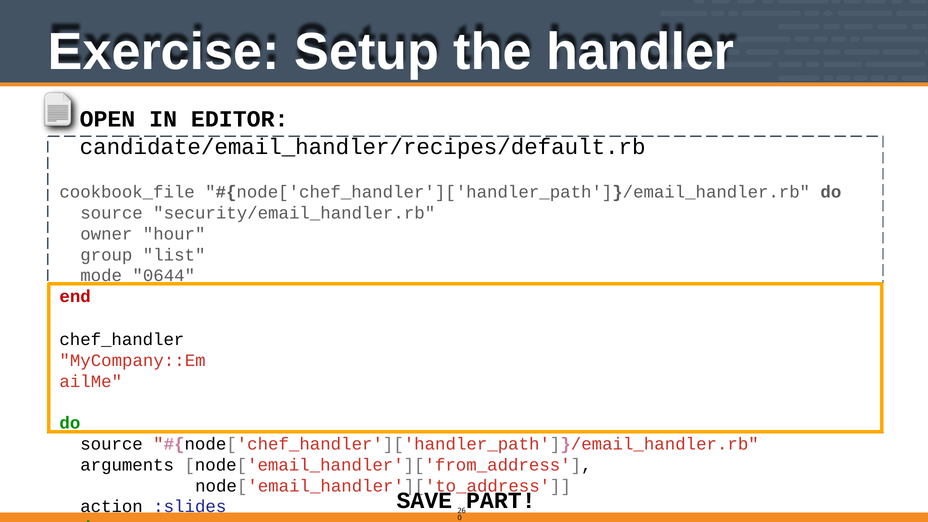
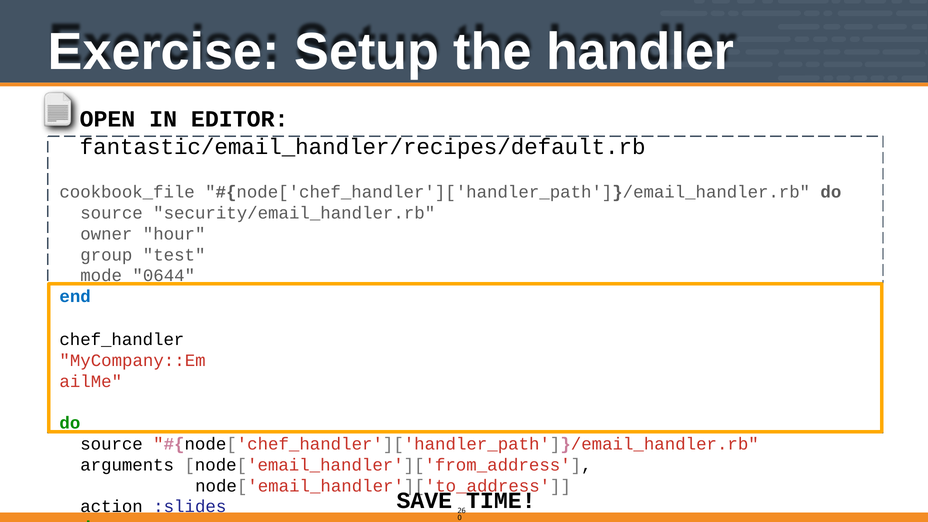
candidate/email_handler/recipes/default.rb: candidate/email_handler/recipes/default.rb -> fantastic/email_handler/recipes/default.rb
list: list -> test
end at (75, 297) colour: red -> blue
PART: PART -> TIME
